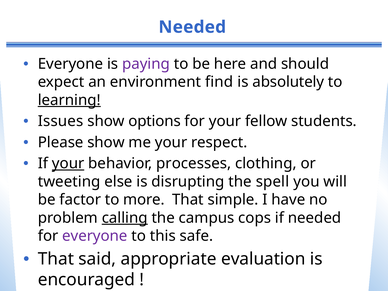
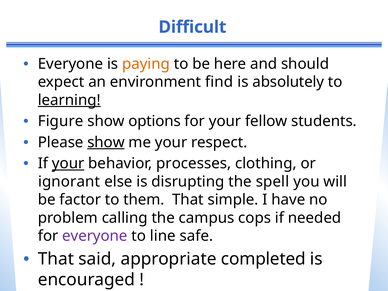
Needed at (192, 27): Needed -> Difficult
paying colour: purple -> orange
Issues: Issues -> Figure
show at (106, 142) underline: none -> present
tweeting: tweeting -> ignorant
more: more -> them
calling underline: present -> none
this: this -> line
evaluation: evaluation -> completed
